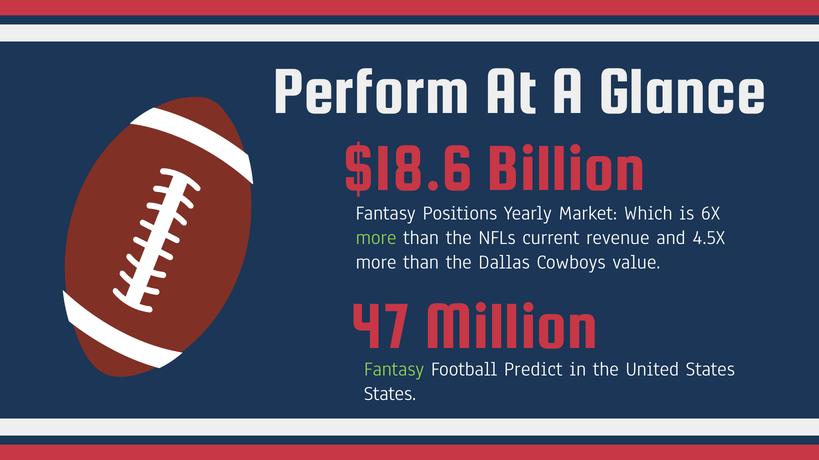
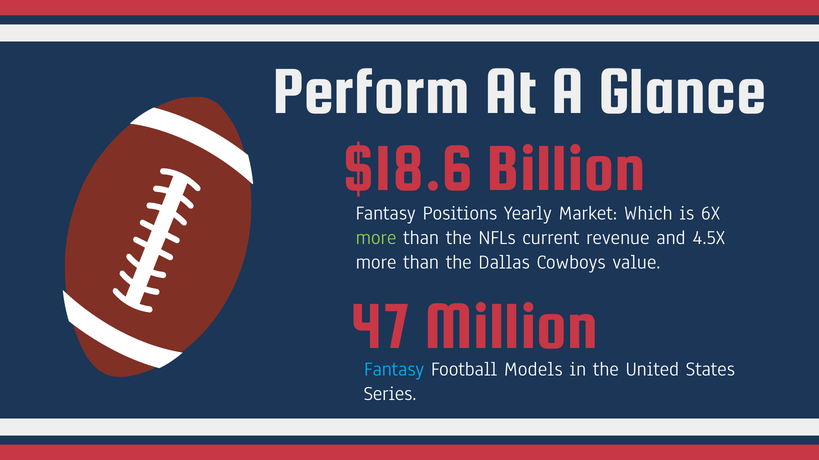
Fantasy at (394, 369) colour: light green -> light blue
Predict: Predict -> Models
States at (390, 394): States -> Series
